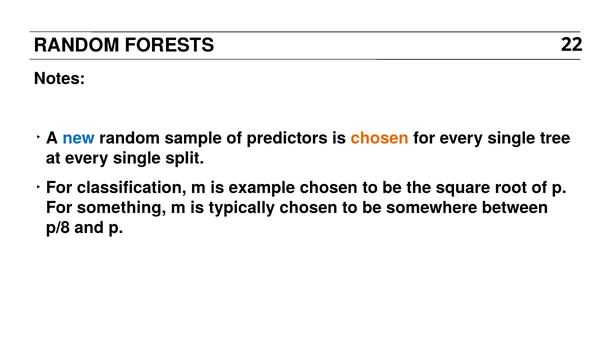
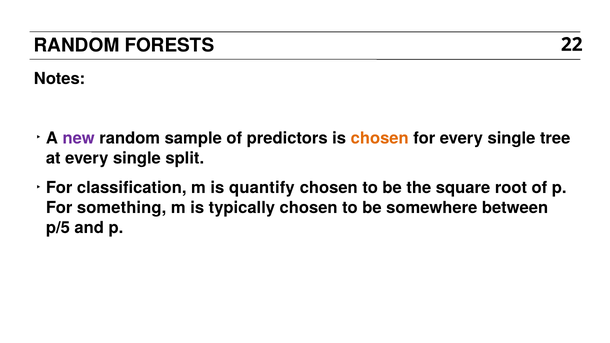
new colour: blue -> purple
example: example -> quantify
p/8: p/8 -> p/5
